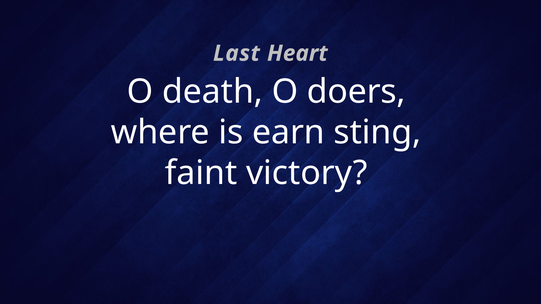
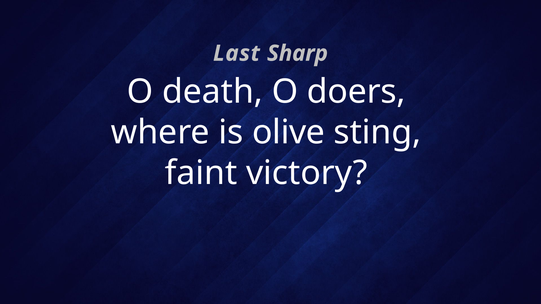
Heart: Heart -> Sharp
earn: earn -> olive
